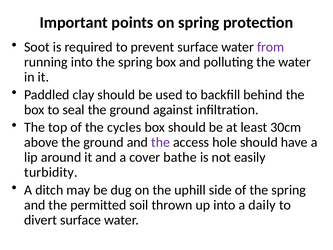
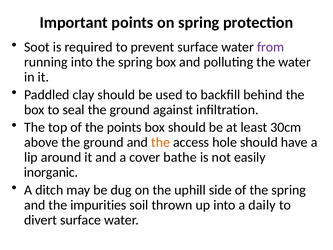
the cycles: cycles -> points
the at (161, 142) colour: purple -> orange
turbidity: turbidity -> inorganic
permitted: permitted -> impurities
